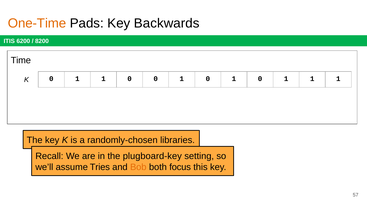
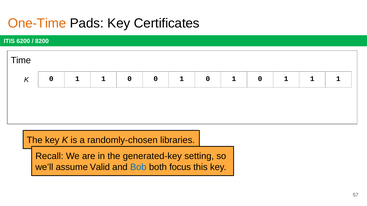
Backwards: Backwards -> Certificates
plugboard-key: plugboard-key -> generated-key
Tries: Tries -> Valid
Bob colour: orange -> blue
